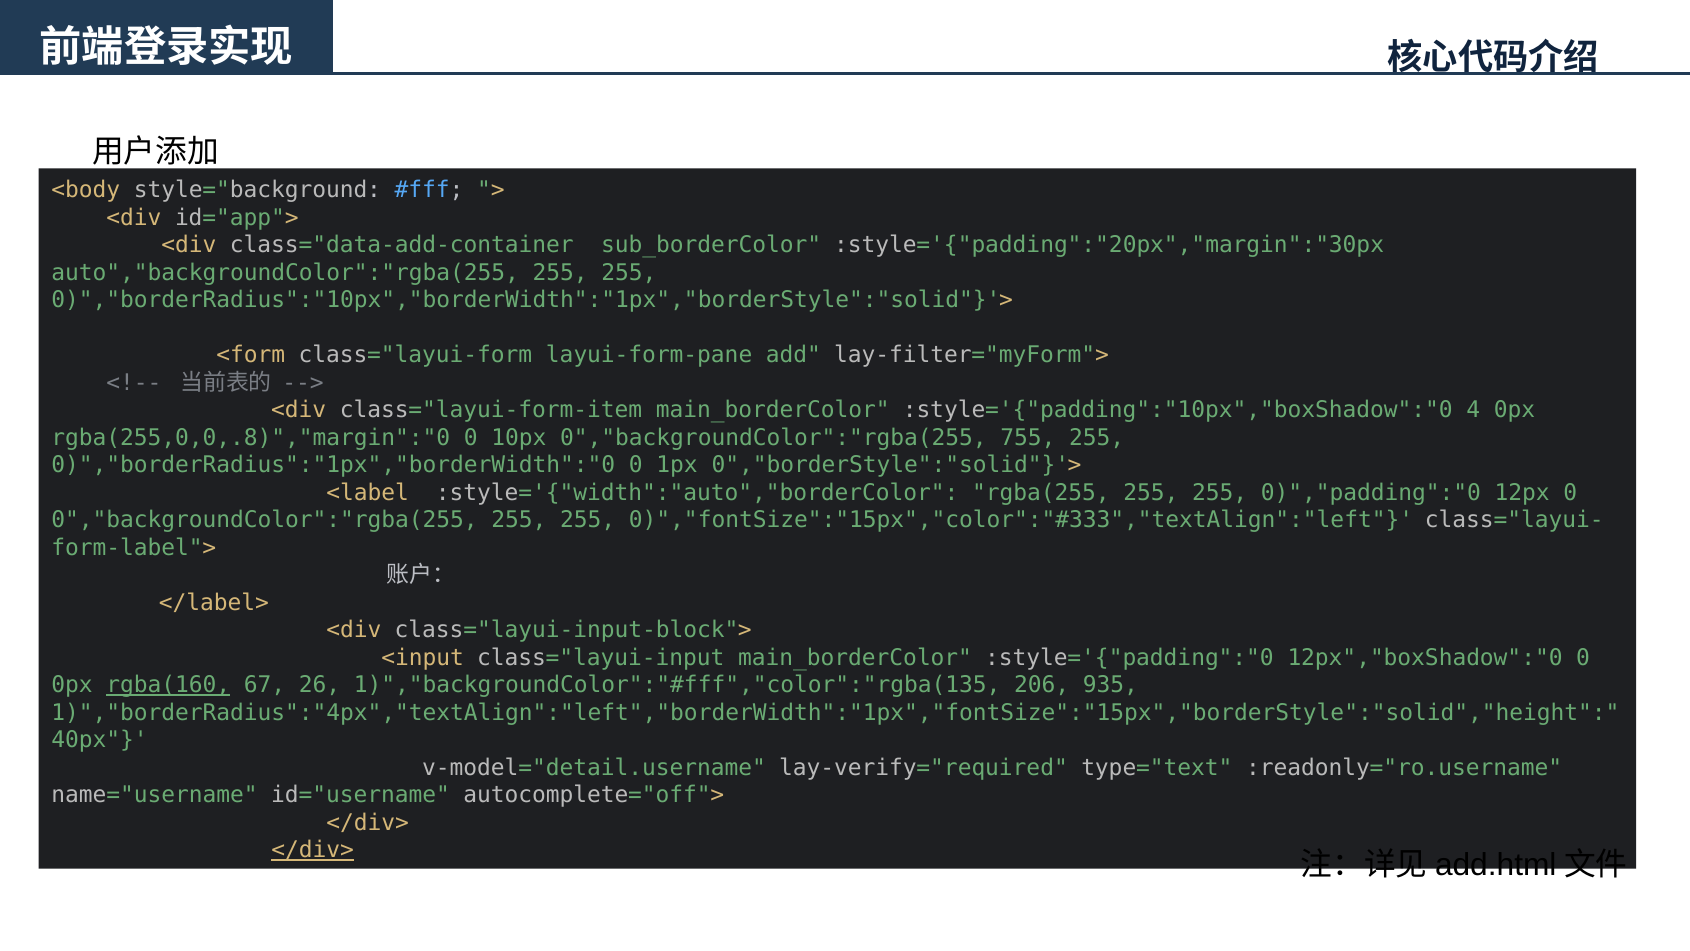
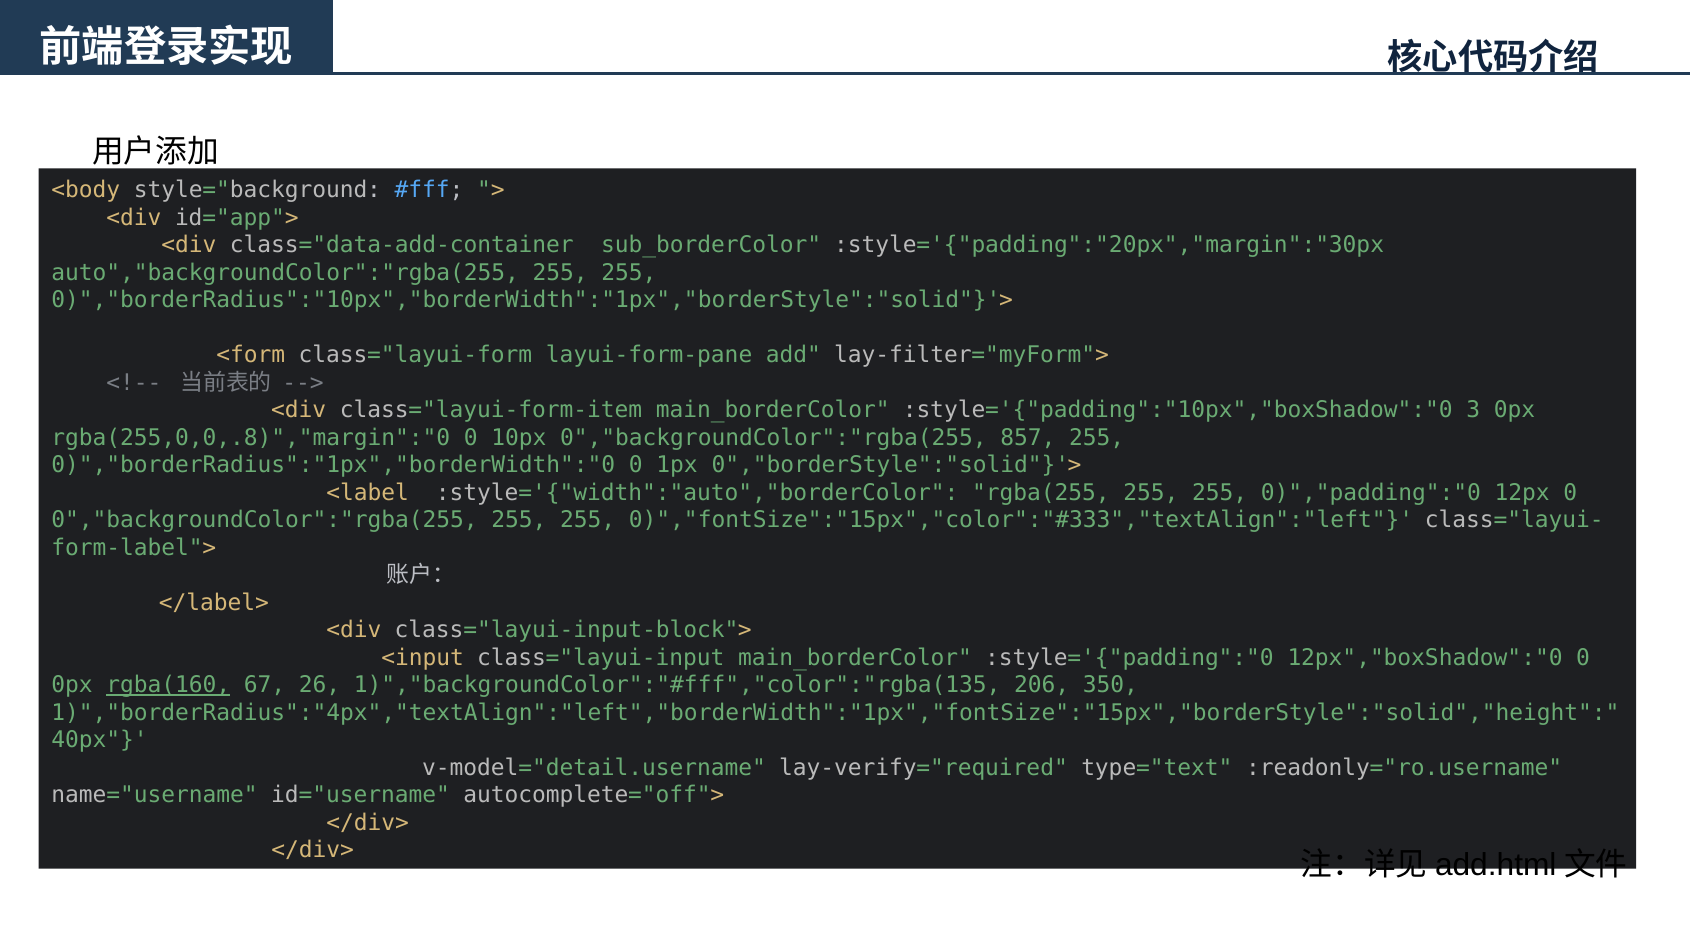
4: 4 -> 3
755: 755 -> 857
935: 935 -> 350
</div> at (313, 850) underline: present -> none
